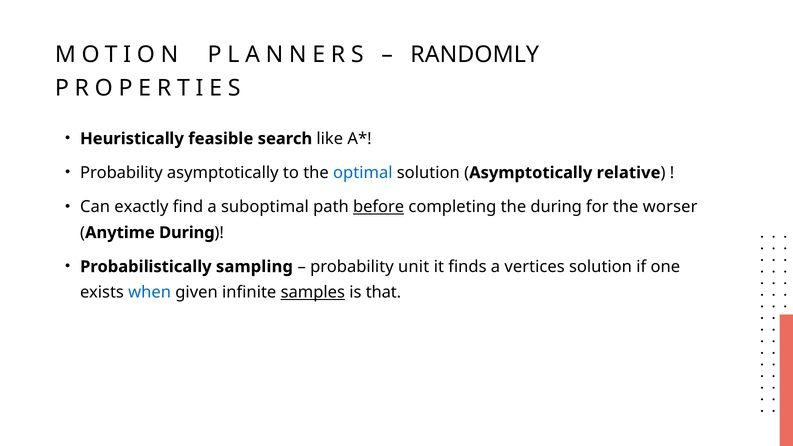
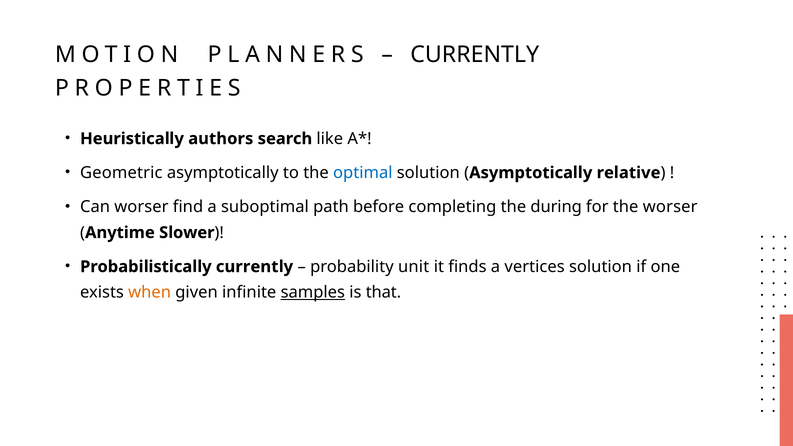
RANDOMLY at (475, 55): RANDOMLY -> CURRENTLY
feasible: feasible -> authors
Probability at (121, 173): Probability -> Geometric
Can exactly: exactly -> worser
before underline: present -> none
Anytime During: During -> Slower
Probabilistically sampling: sampling -> currently
when colour: blue -> orange
